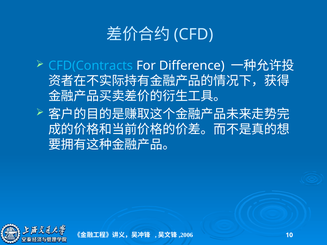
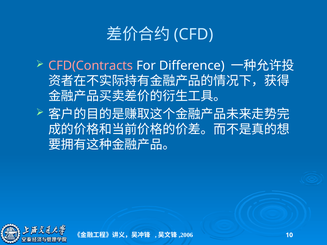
CFD(Contracts colour: light blue -> pink
